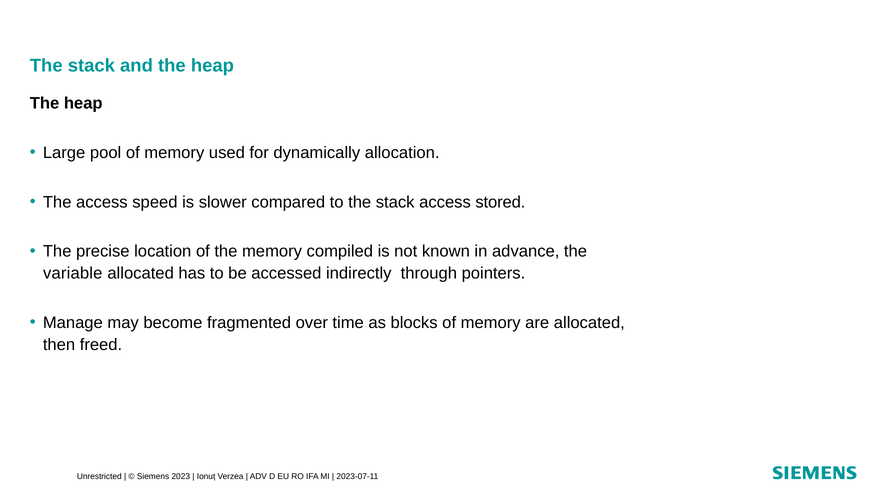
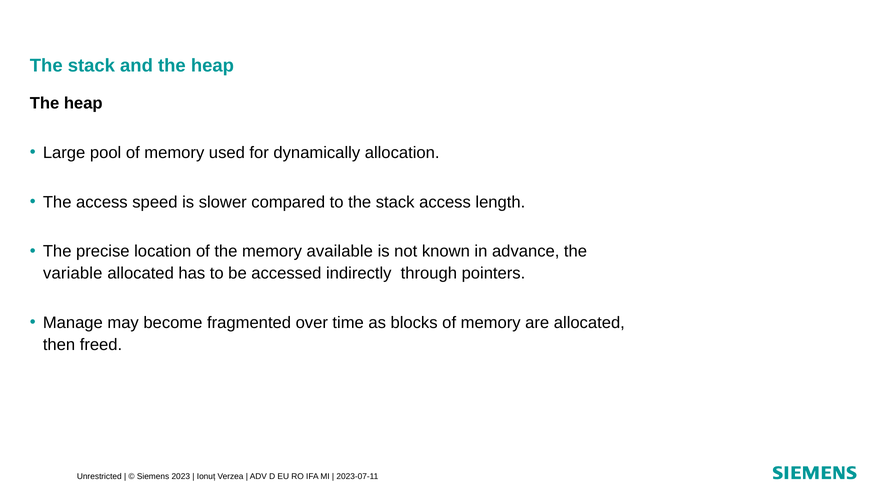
stored: stored -> length
compiled: compiled -> available
